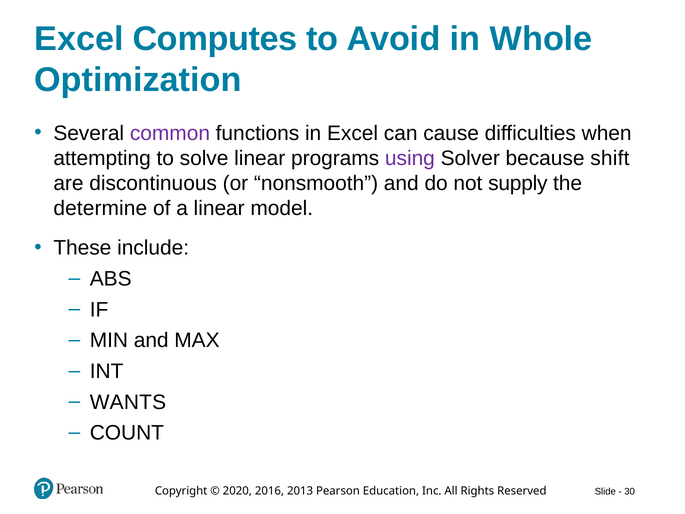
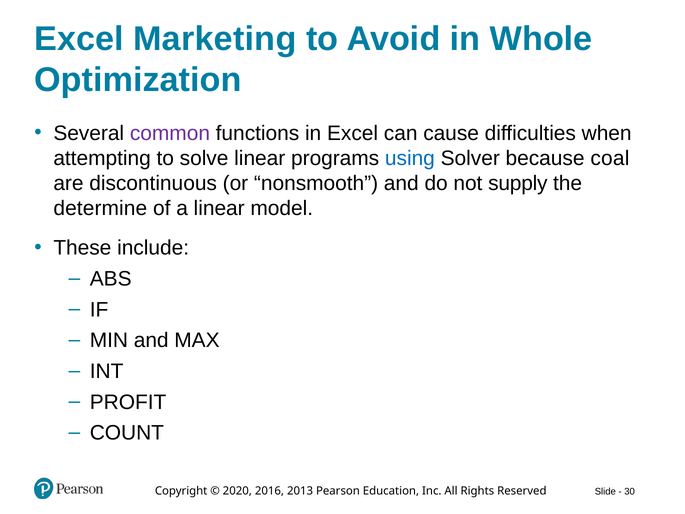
Computes: Computes -> Marketing
using colour: purple -> blue
shift: shift -> coal
WANTS: WANTS -> PROFIT
